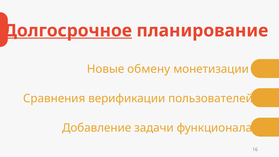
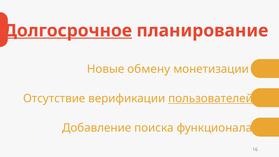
Сравнения: Сравнения -> Отсутствие
пользователей underline: none -> present
задачи: задачи -> поиска
